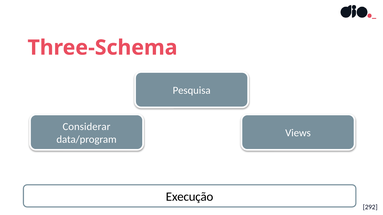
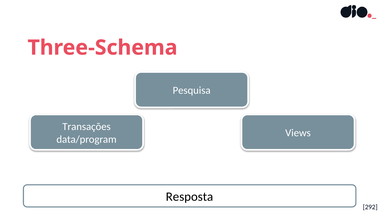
Considerar: Considerar -> Transações
Execução: Execução -> Resposta
